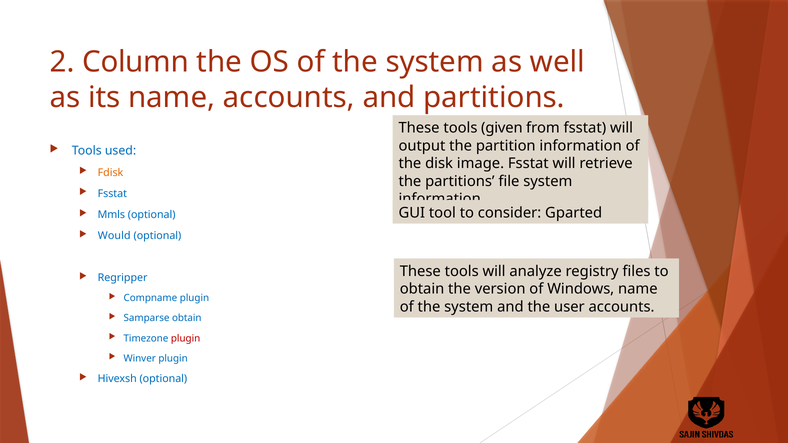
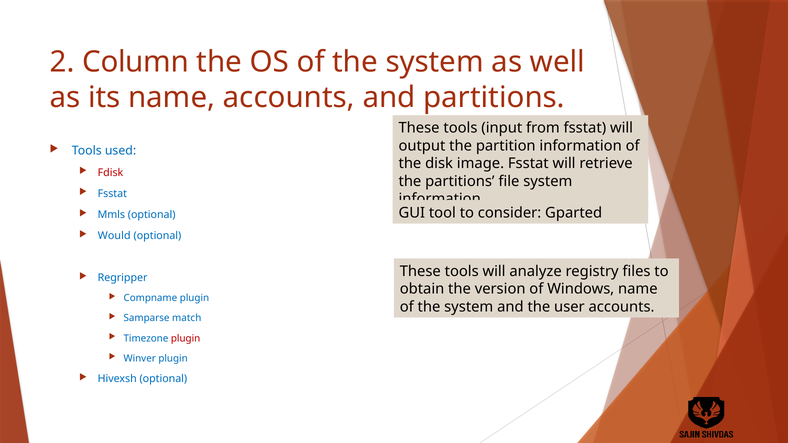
given: given -> input
Fdisk colour: orange -> red
Samparse obtain: obtain -> match
